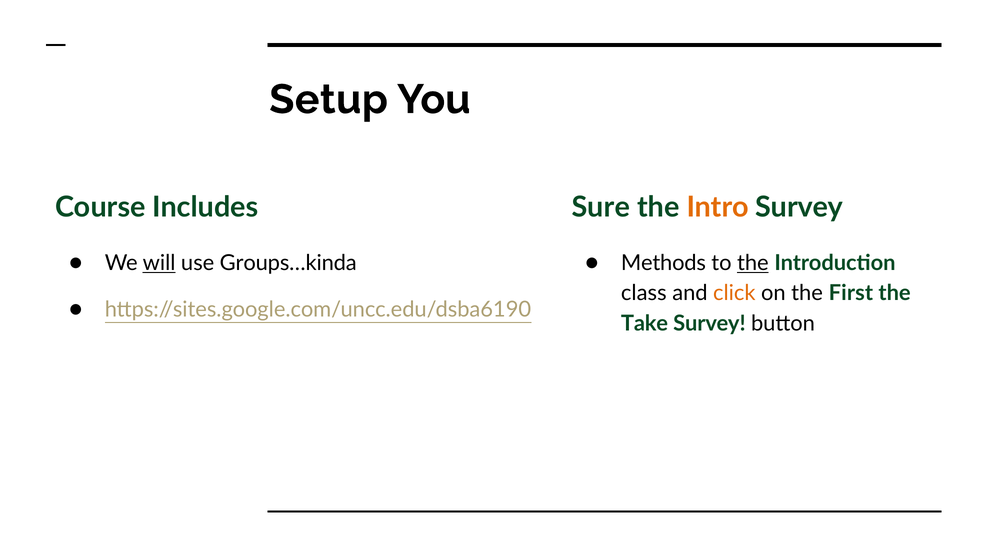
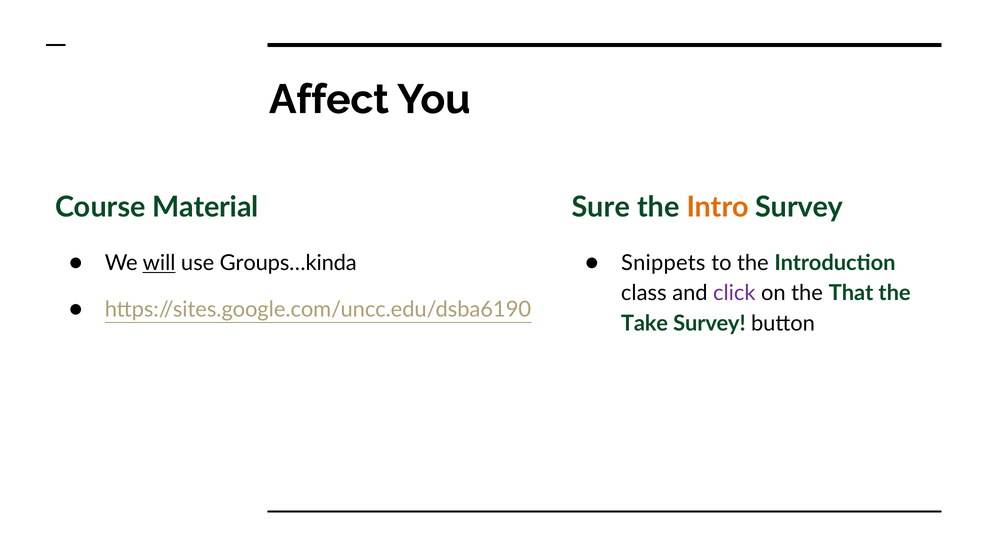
Setup: Setup -> Affect
Includes: Includes -> Material
Methods: Methods -> Snippets
the at (753, 263) underline: present -> none
click colour: orange -> purple
First: First -> That
